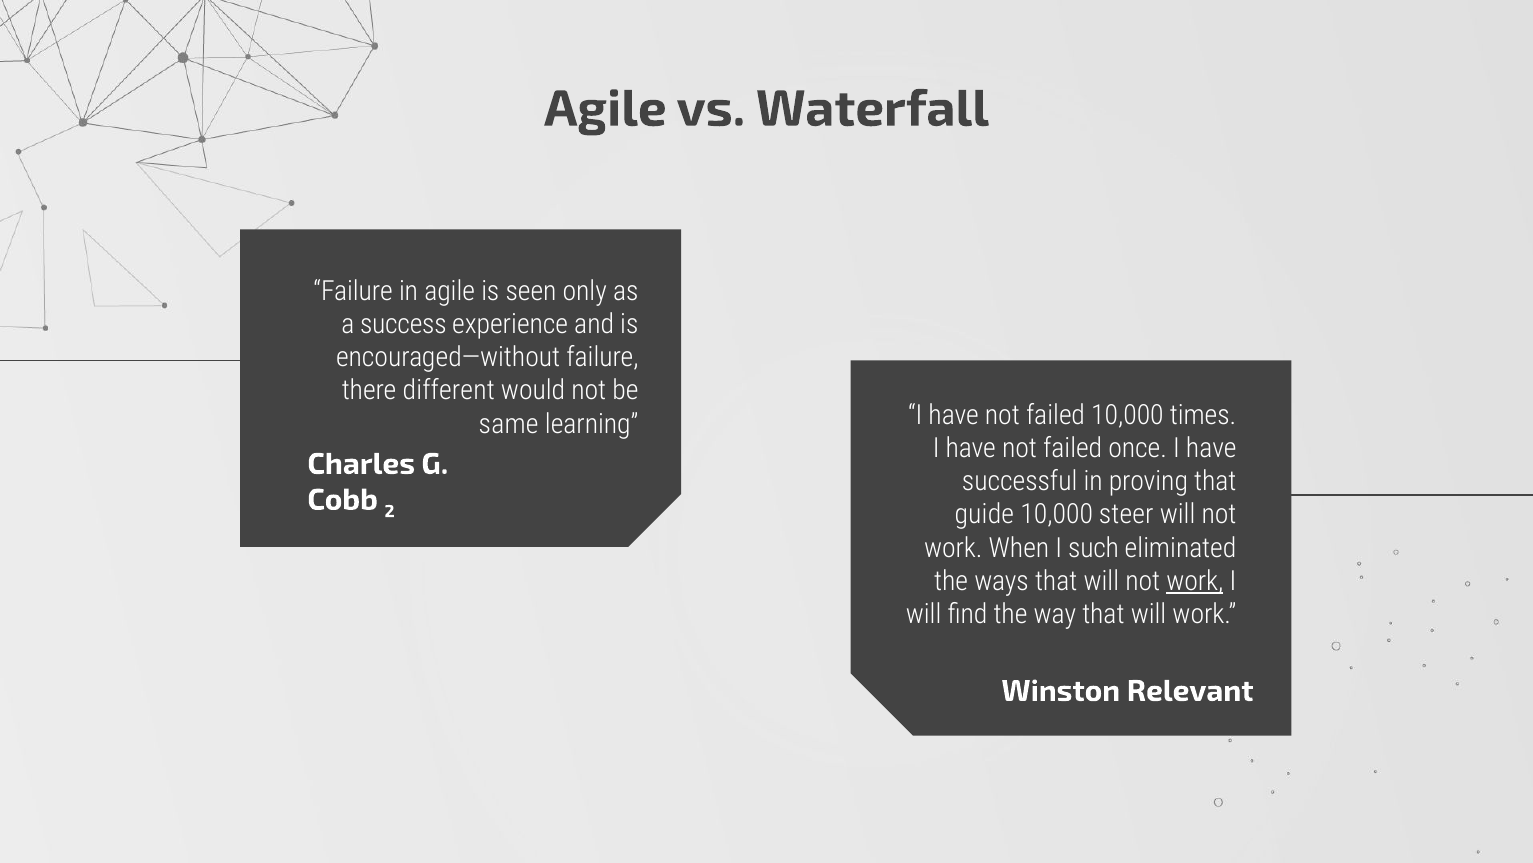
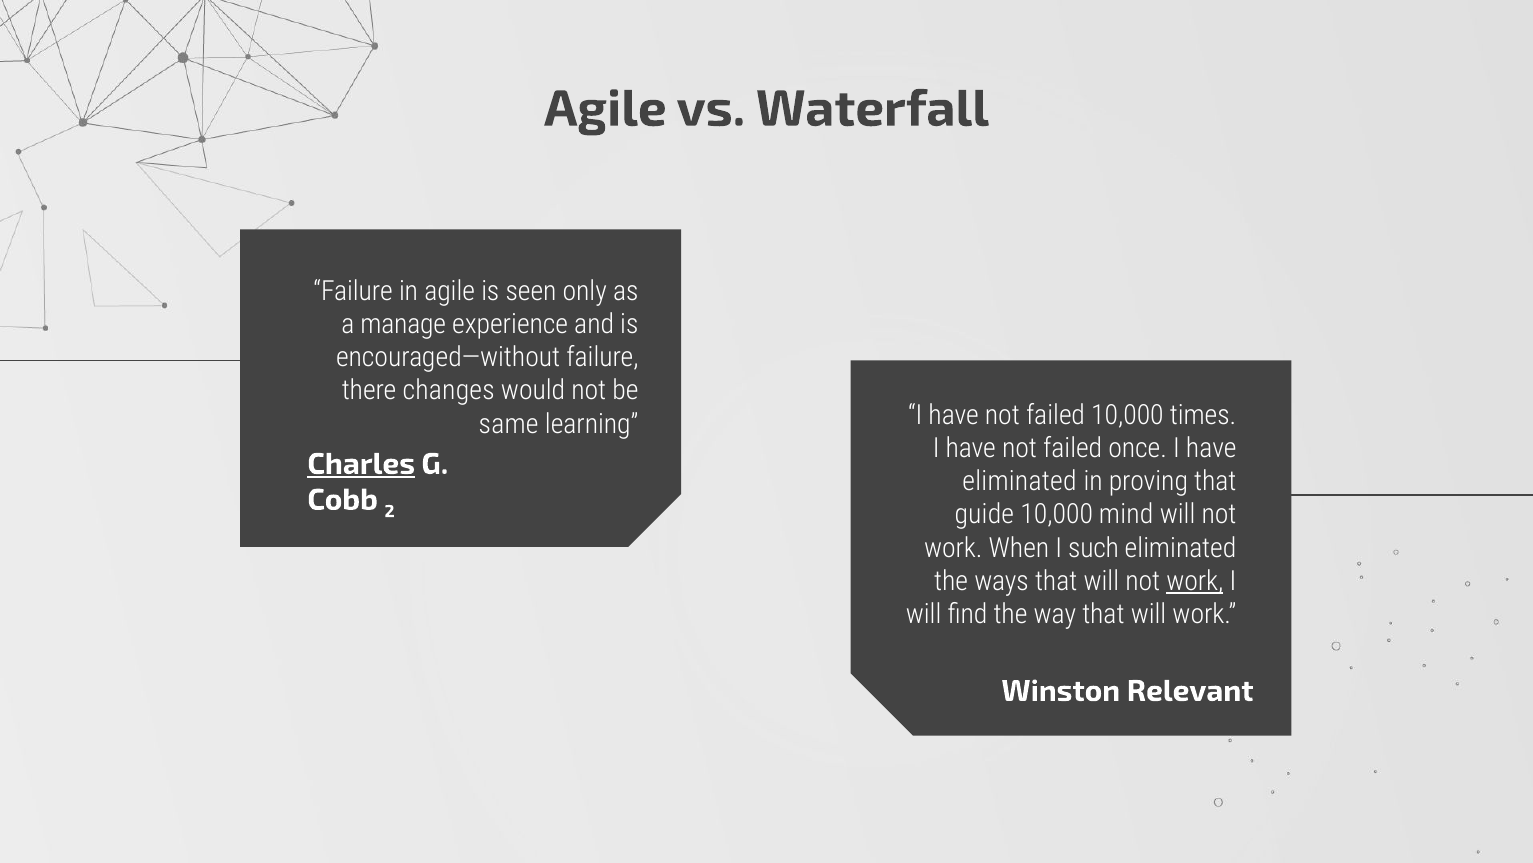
success: success -> manage
different: different -> changes
Charles underline: none -> present
successful at (1020, 481): successful -> eliminated
steer: steer -> mind
